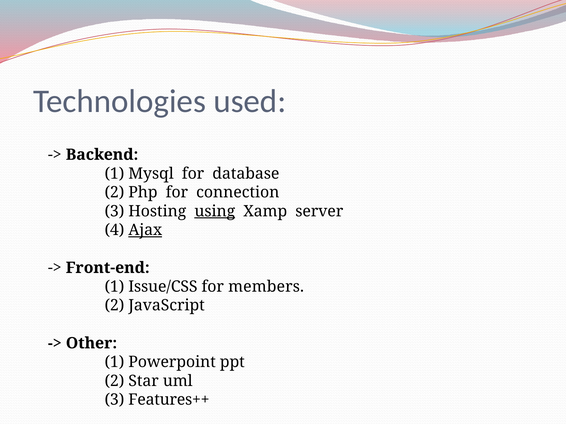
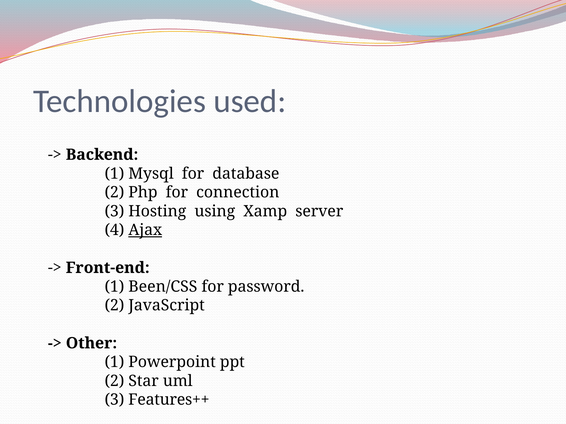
using underline: present -> none
Issue/CSS: Issue/CSS -> Been/CSS
members: members -> password
